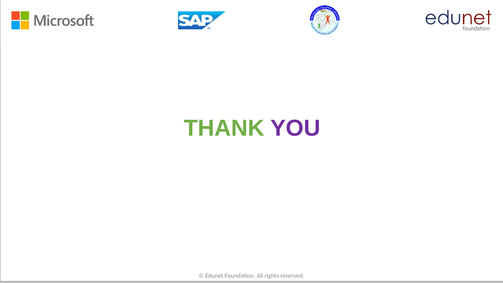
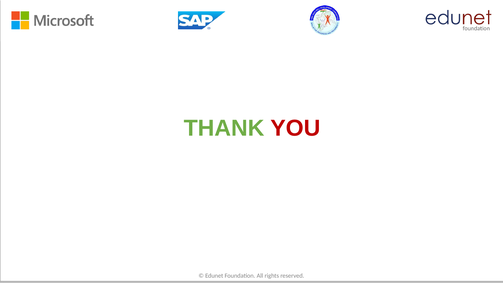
YOU colour: purple -> red
